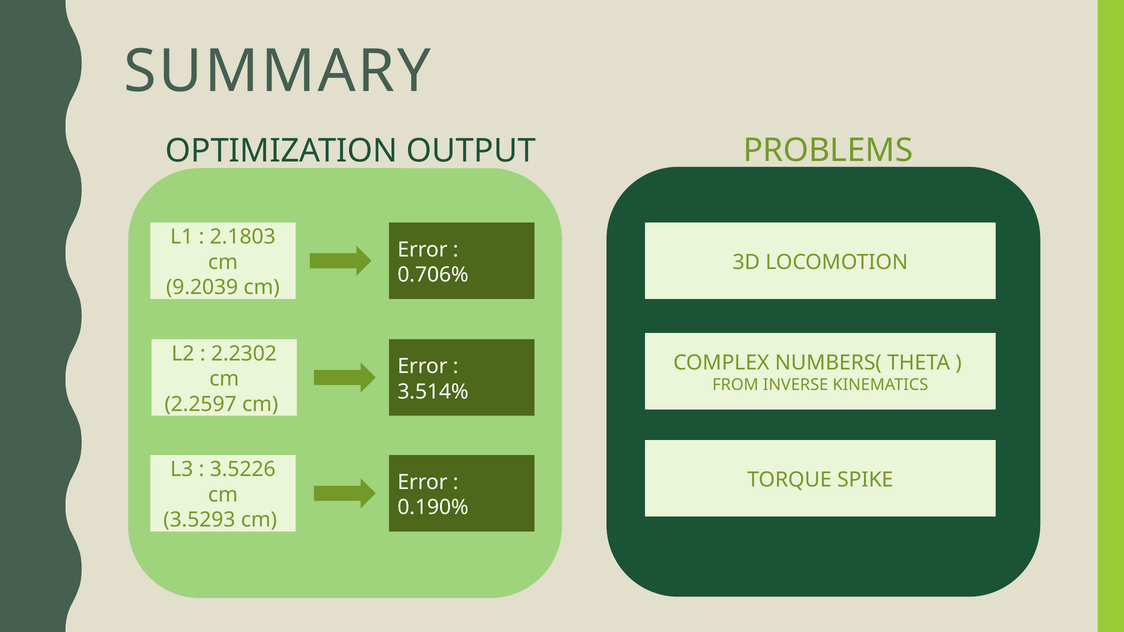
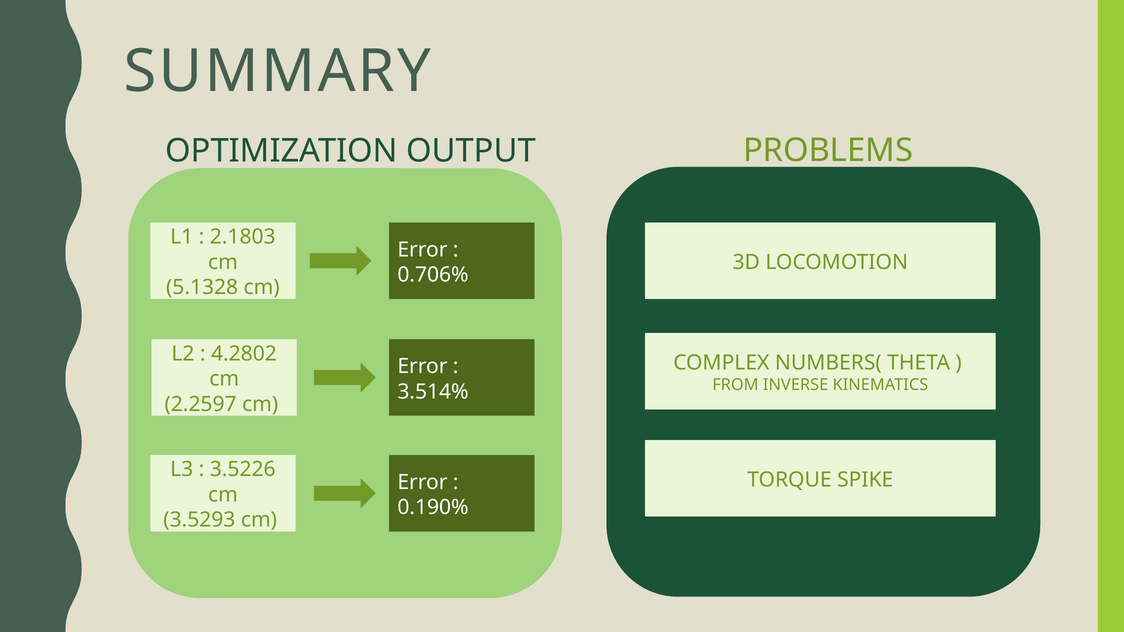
9.2039: 9.2039 -> 5.1328
2.2302: 2.2302 -> 4.2802
